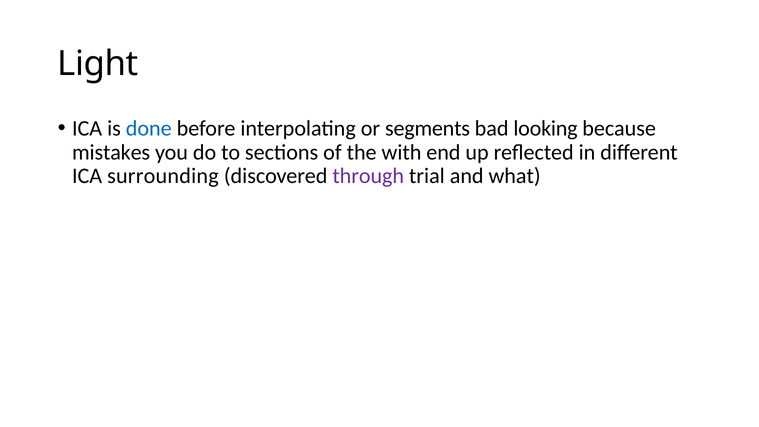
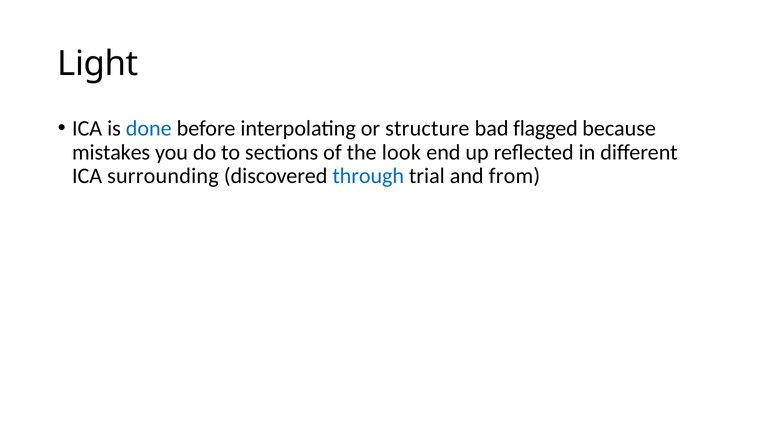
segments: segments -> structure
looking: looking -> flagged
with: with -> look
through colour: purple -> blue
what: what -> from
